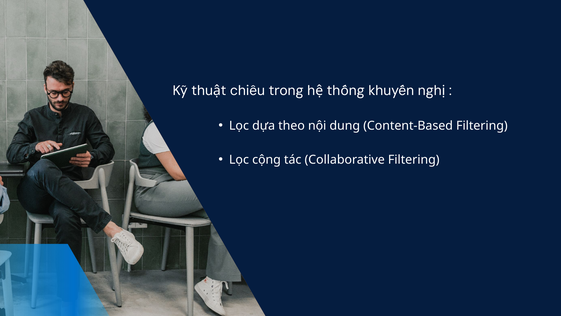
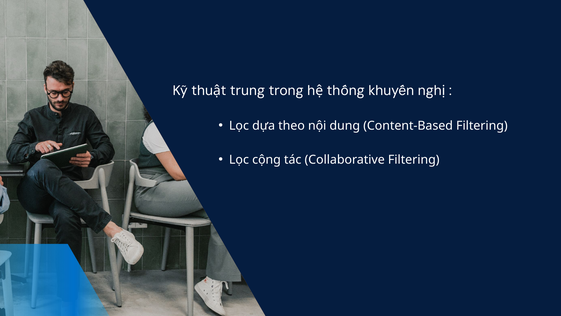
chiều: chiều -> trung
